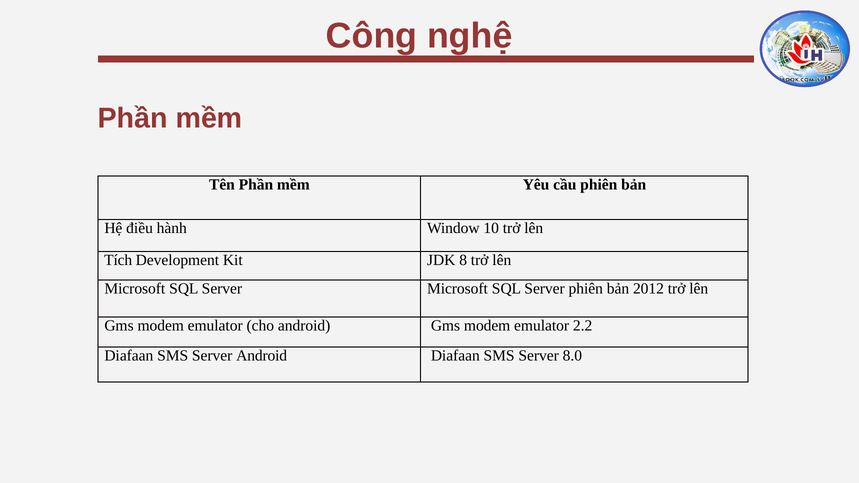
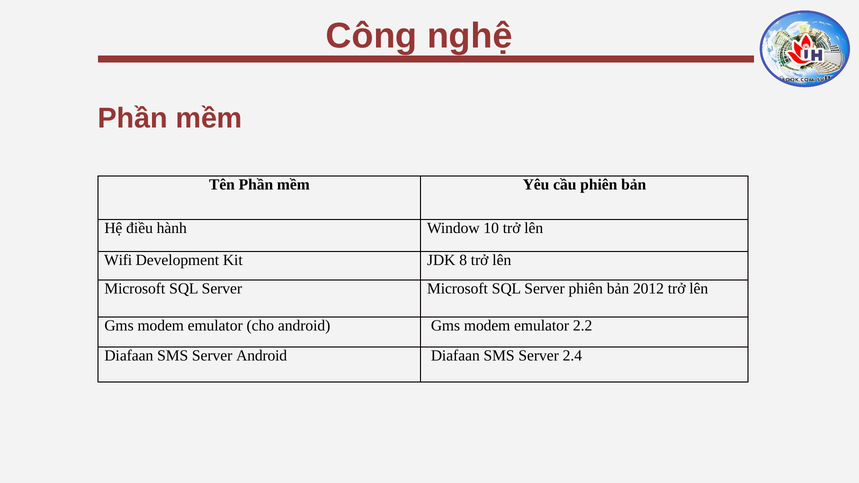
Tích: Tích -> Wifi
8.0: 8.0 -> 2.4
